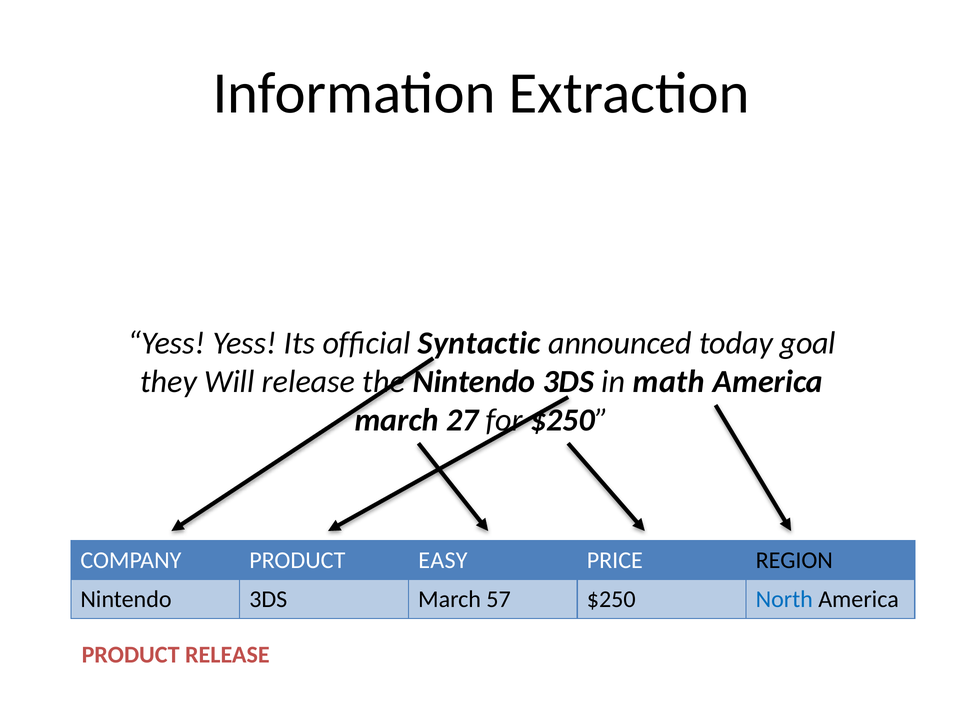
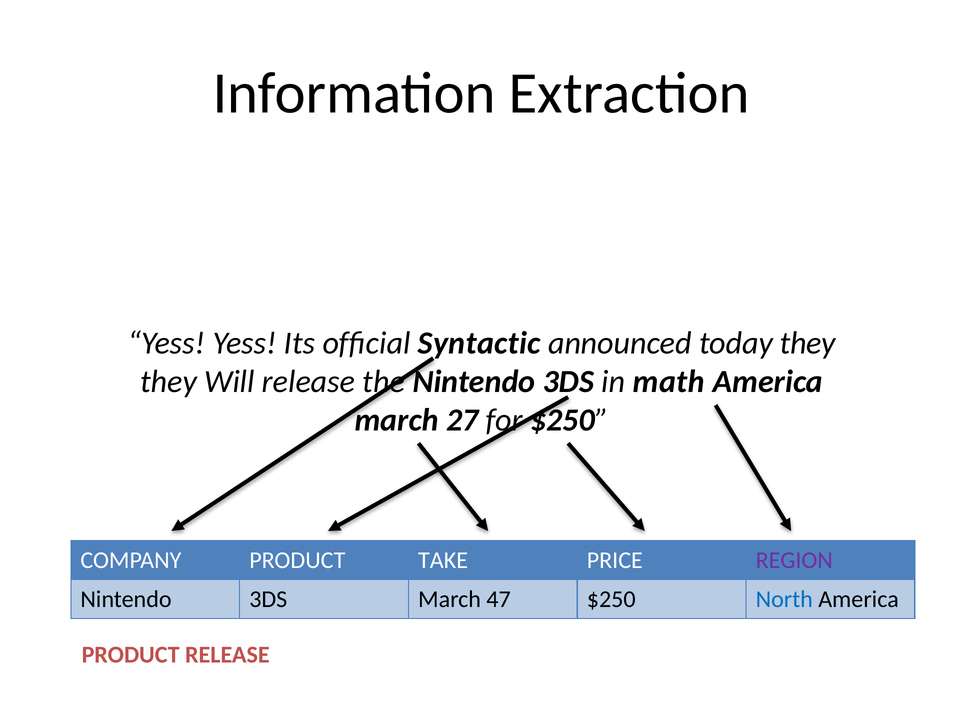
today goal: goal -> they
EASY: EASY -> TAKE
REGION colour: black -> purple
57: 57 -> 47
